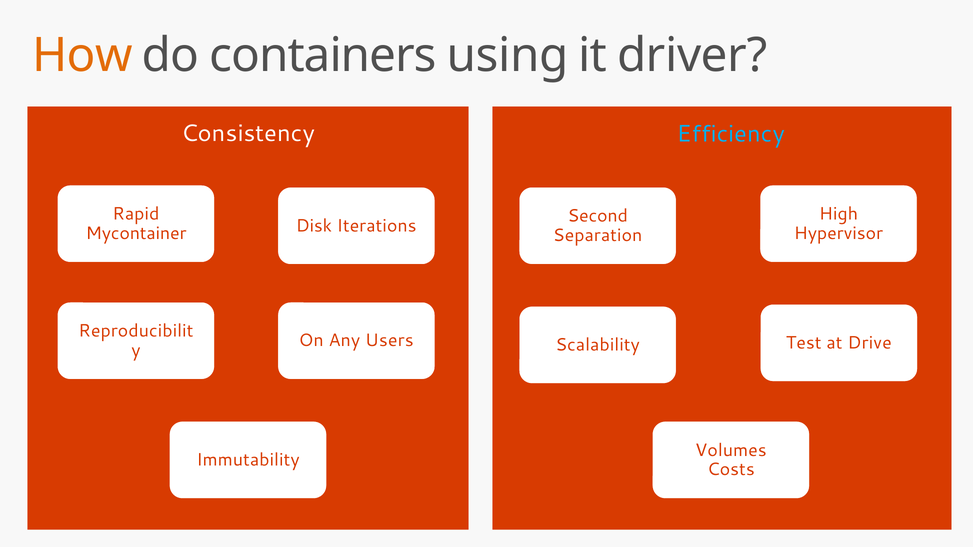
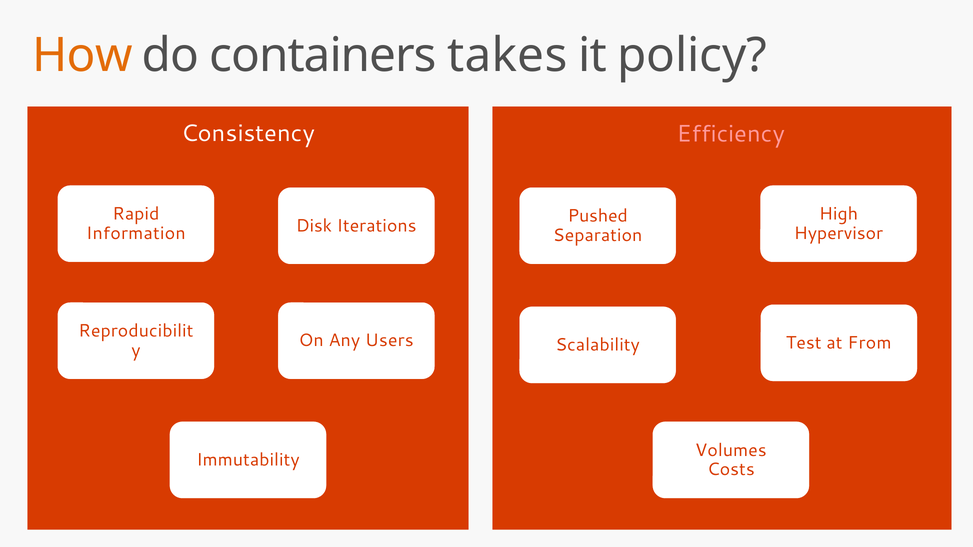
using: using -> takes
driver: driver -> policy
Efficiency colour: light blue -> pink
Second: Second -> Pushed
Mycontainer: Mycontainer -> Information
Drive: Drive -> From
